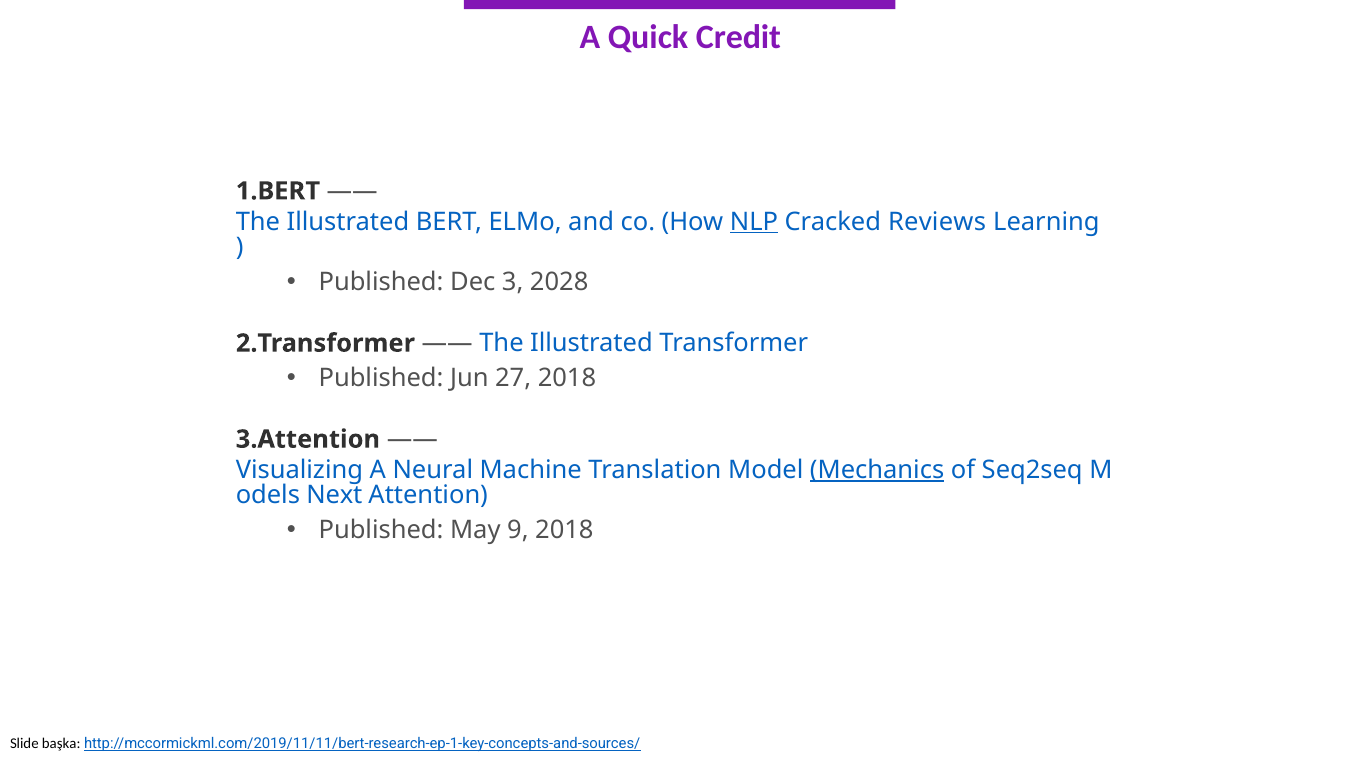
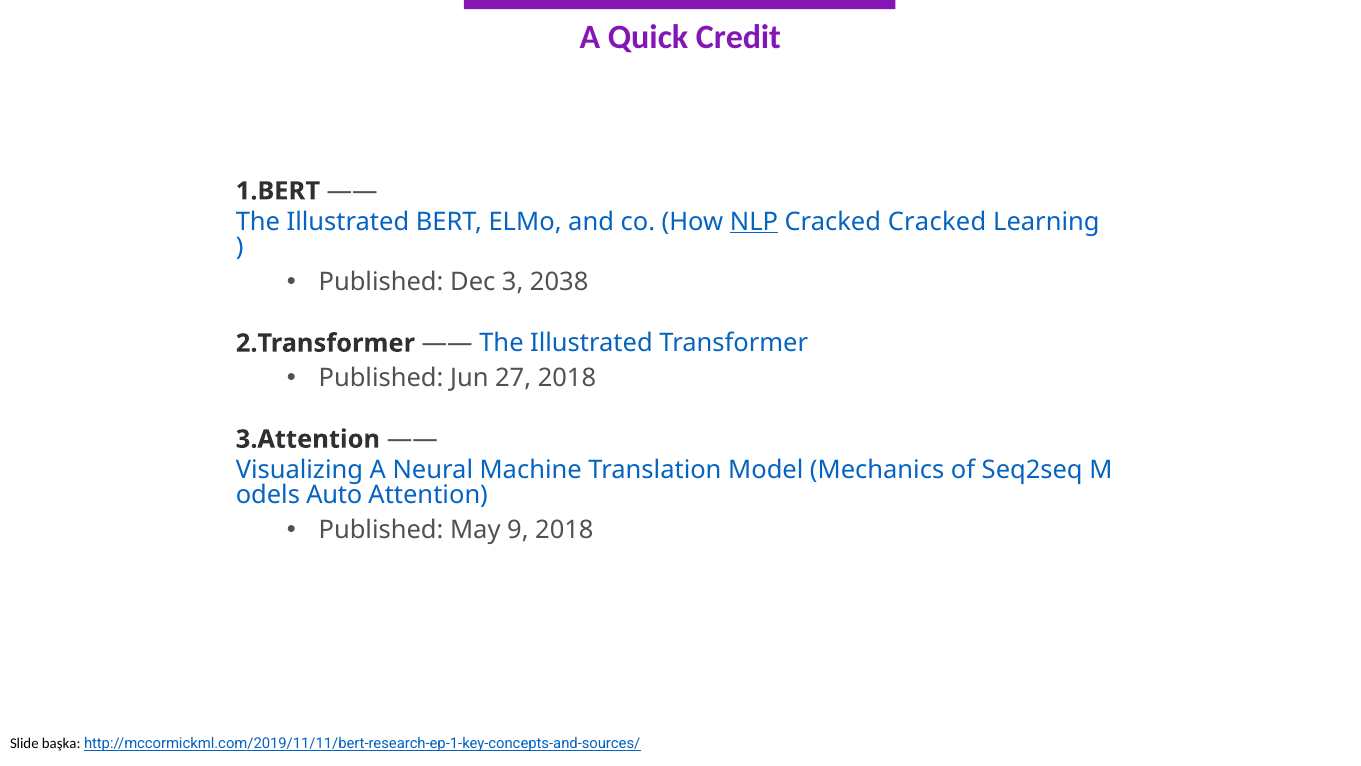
Cracked Reviews: Reviews -> Cracked
2028: 2028 -> 2038
Mechanics underline: present -> none
Next: Next -> Auto
